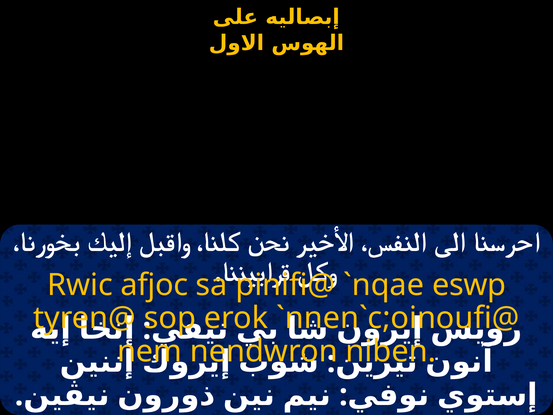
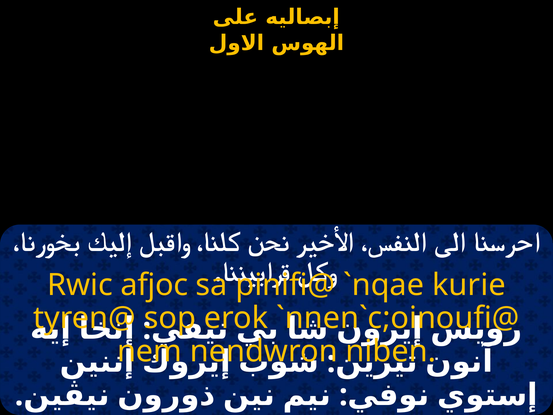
eswp: eswp -> kurie
